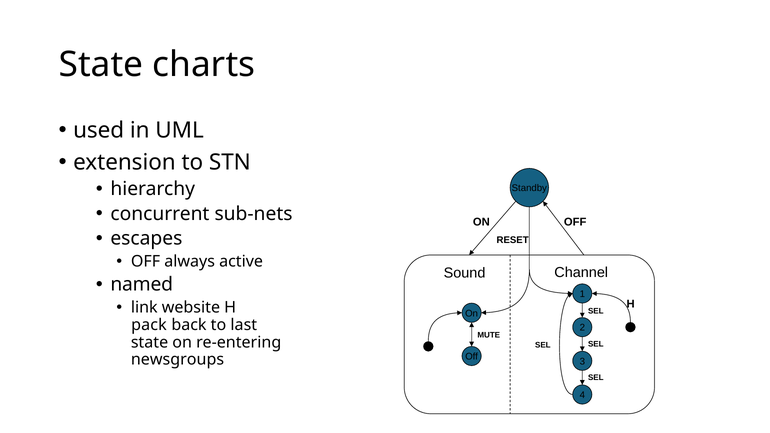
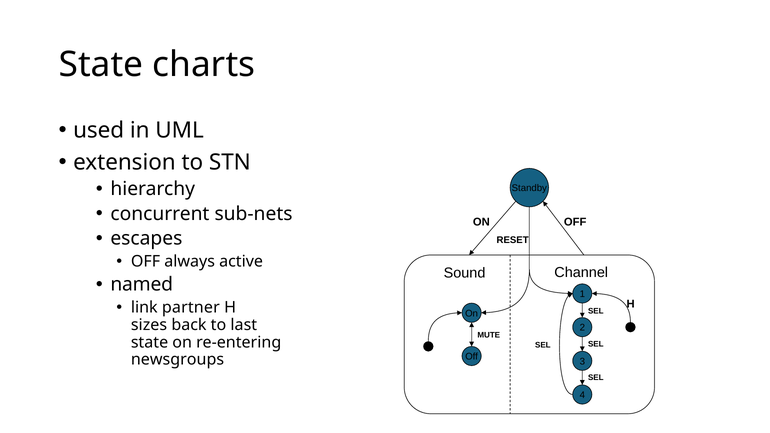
website: website -> partner
pack: pack -> sizes
